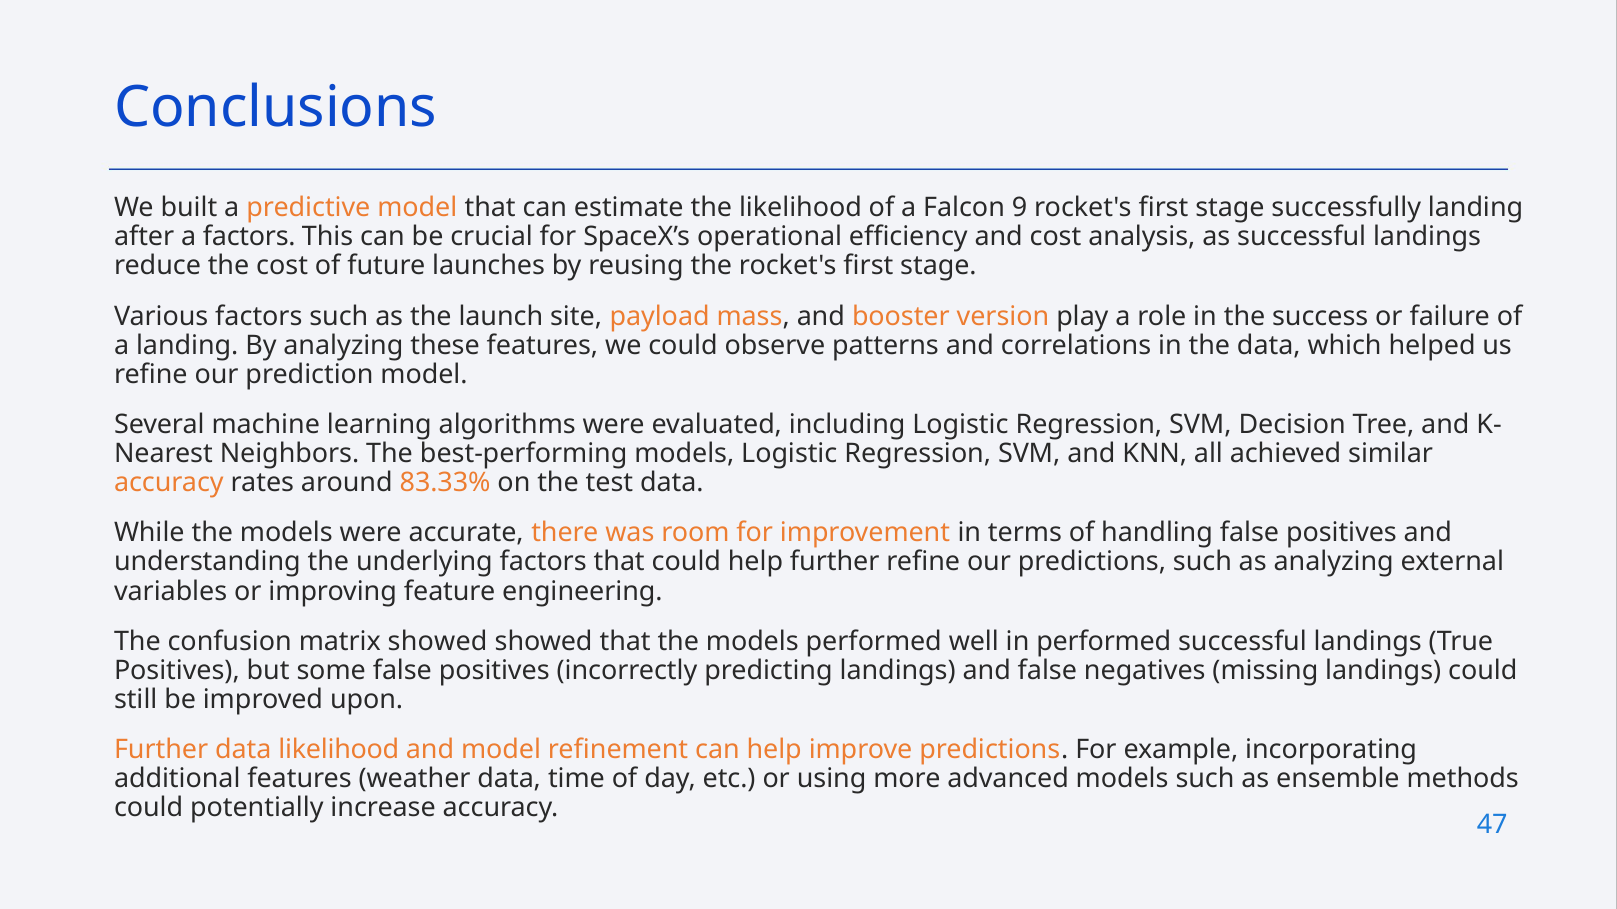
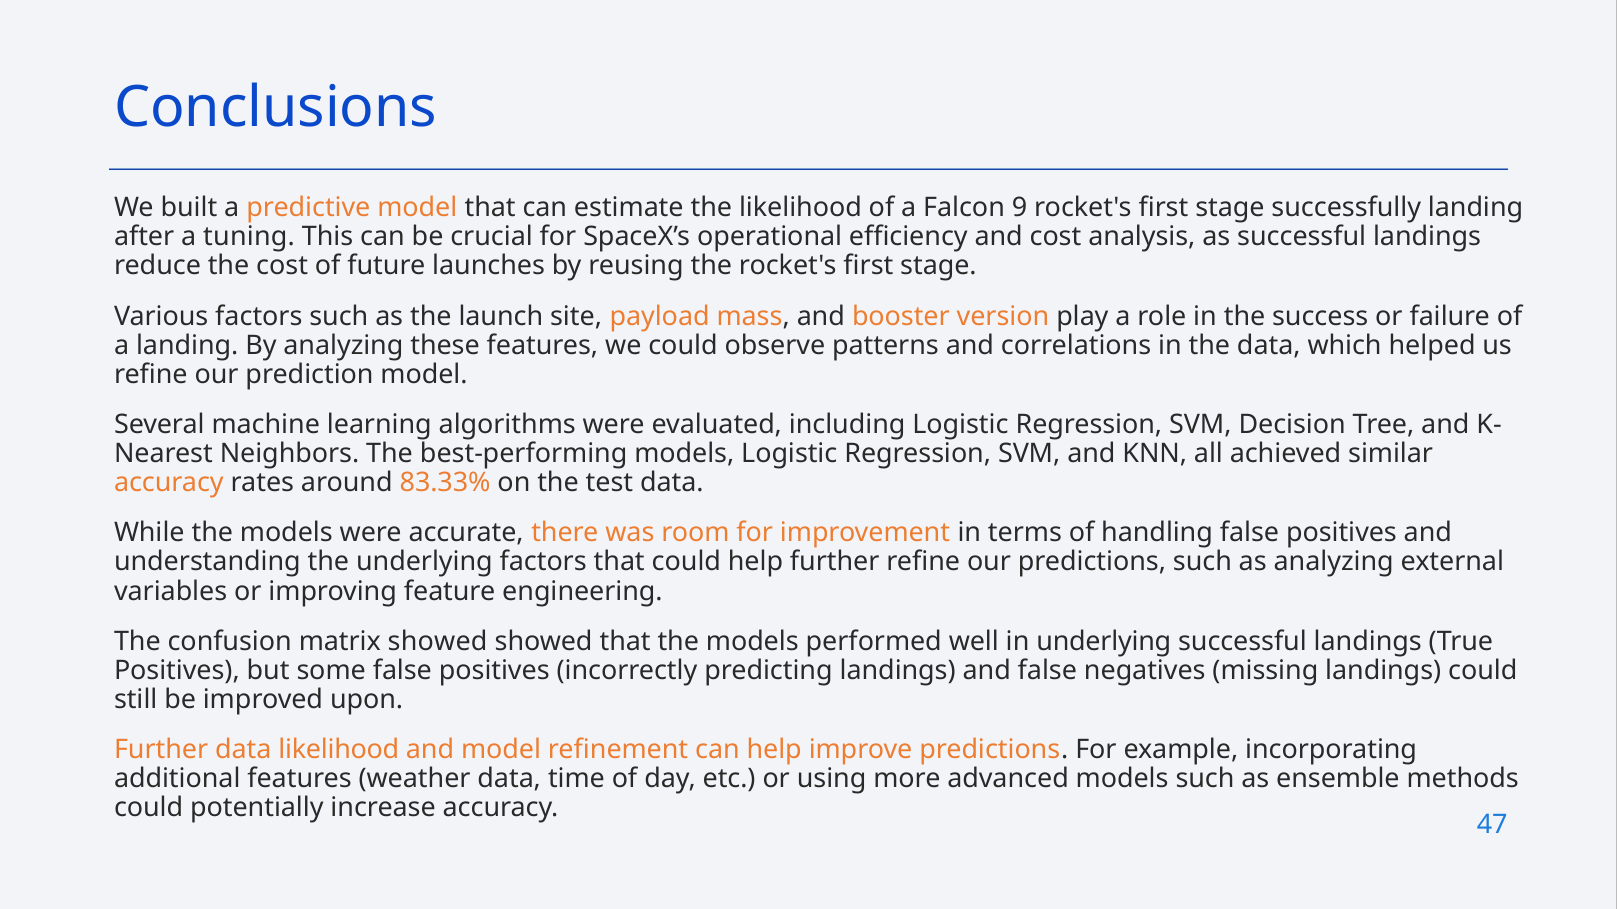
a factors: factors -> tuning
in performed: performed -> underlying
